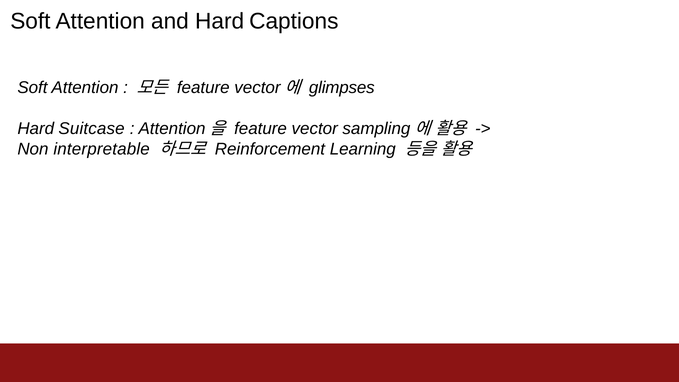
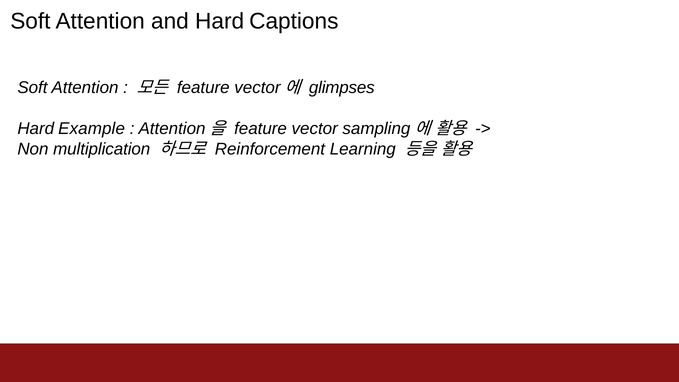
Suitcase: Suitcase -> Example
interpretable: interpretable -> multiplication
